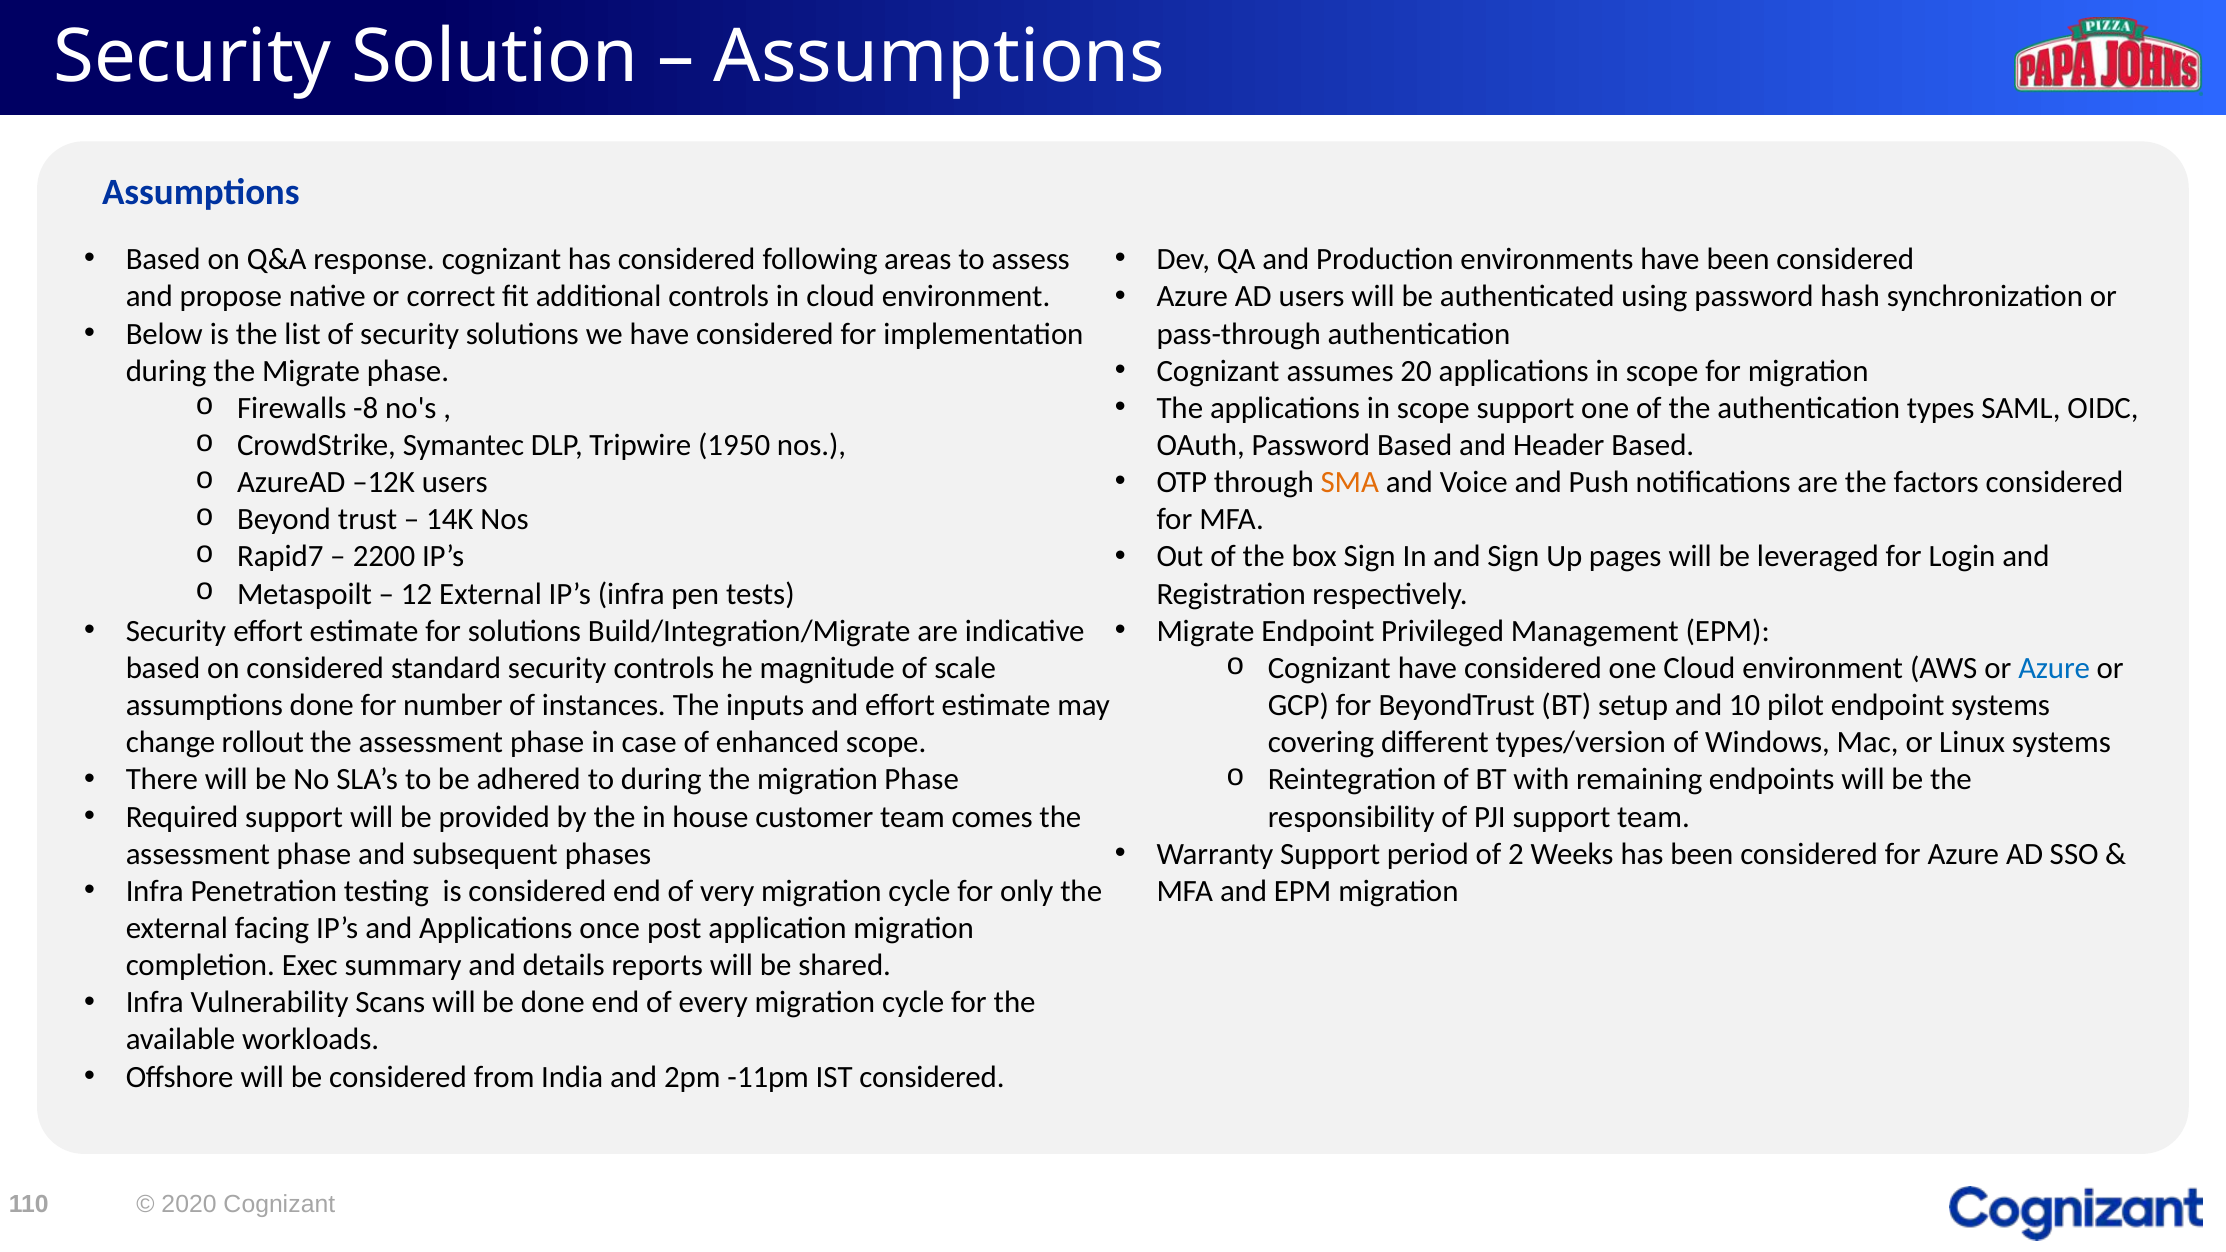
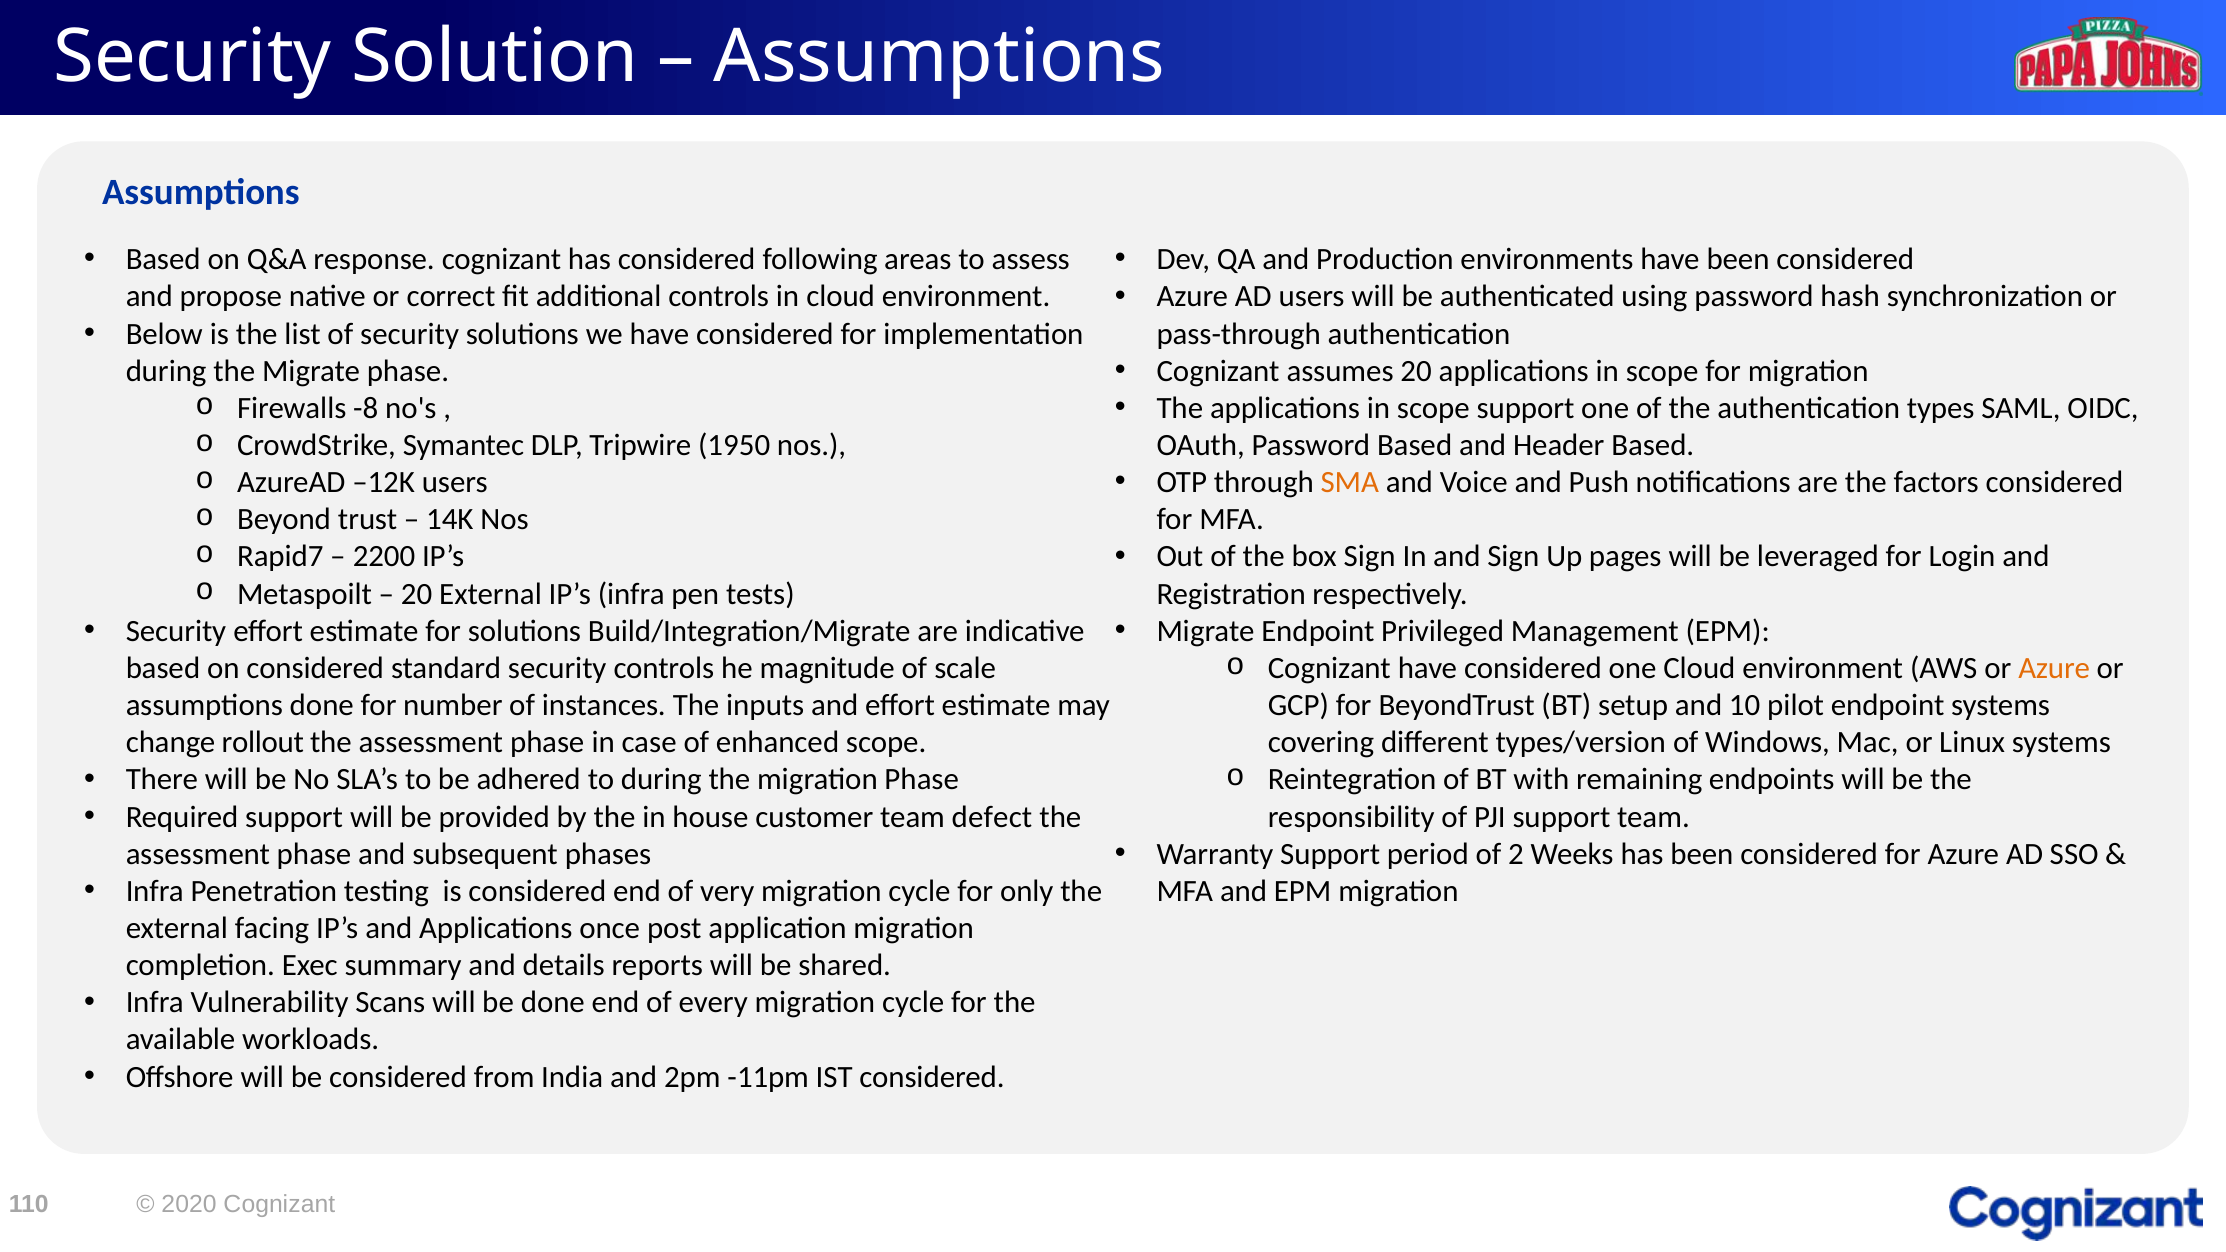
12 at (417, 594): 12 -> 20
Azure at (2054, 668) colour: blue -> orange
comes: comes -> defect
